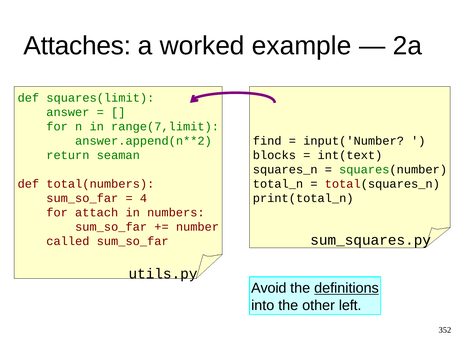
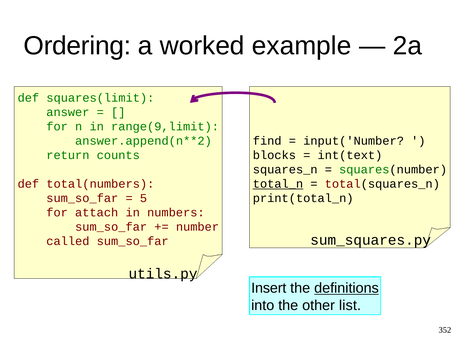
Attaches: Attaches -> Ordering
range(7,limit: range(7,limit -> range(9,limit
seaman: seaman -> counts
total_n underline: none -> present
4: 4 -> 5
Avoid: Avoid -> Insert
left: left -> list
